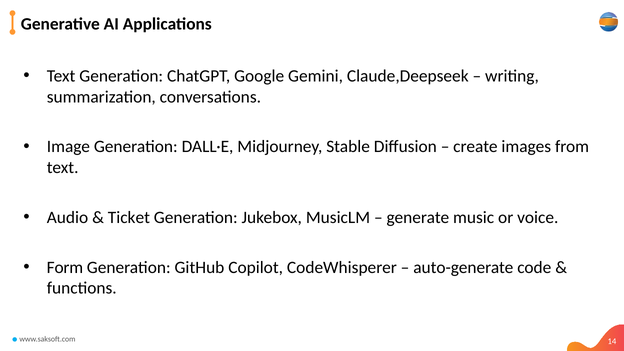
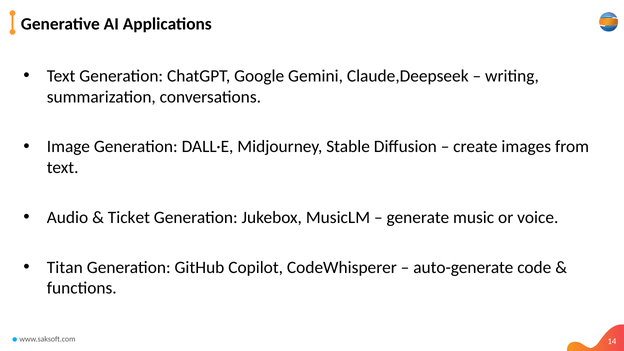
Form: Form -> Titan
